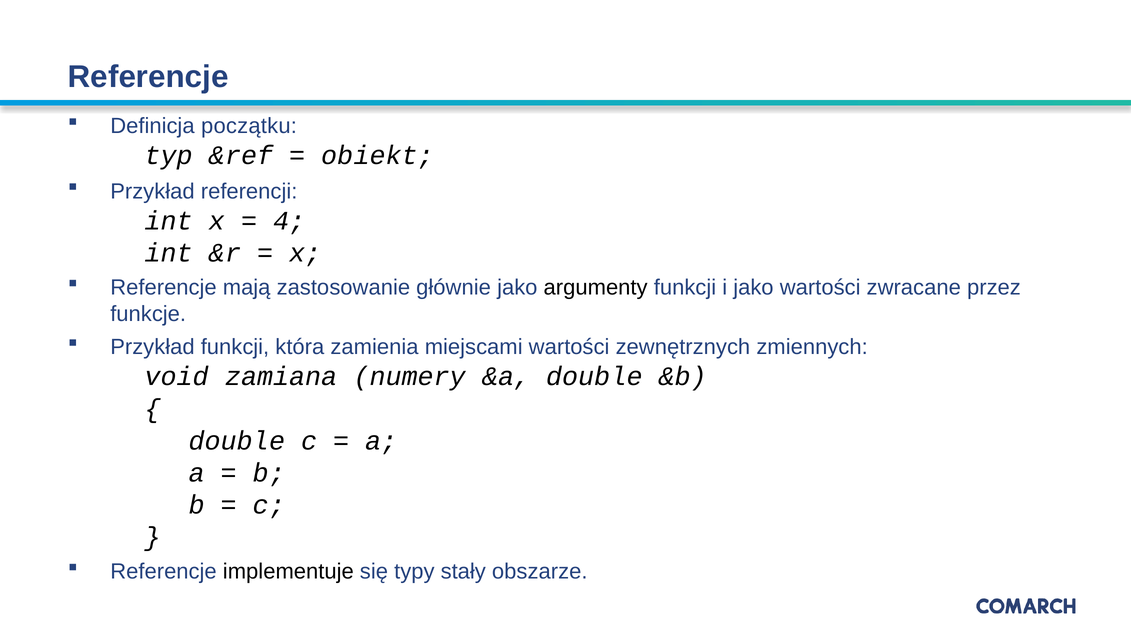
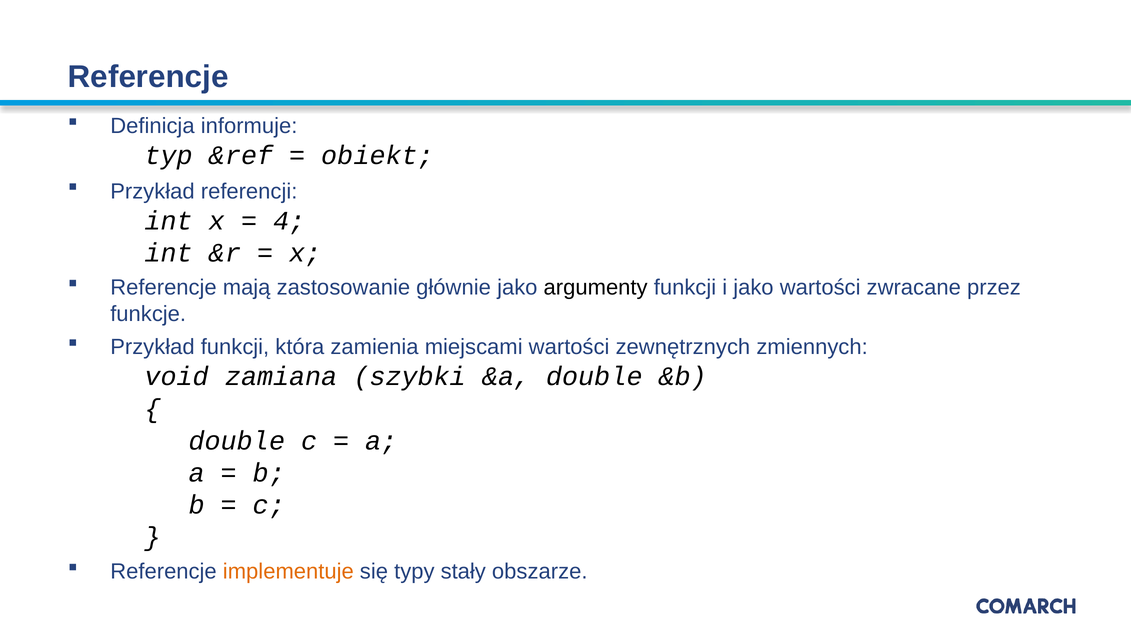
początku: początku -> informuje
numery: numery -> szybki
implementuje colour: black -> orange
